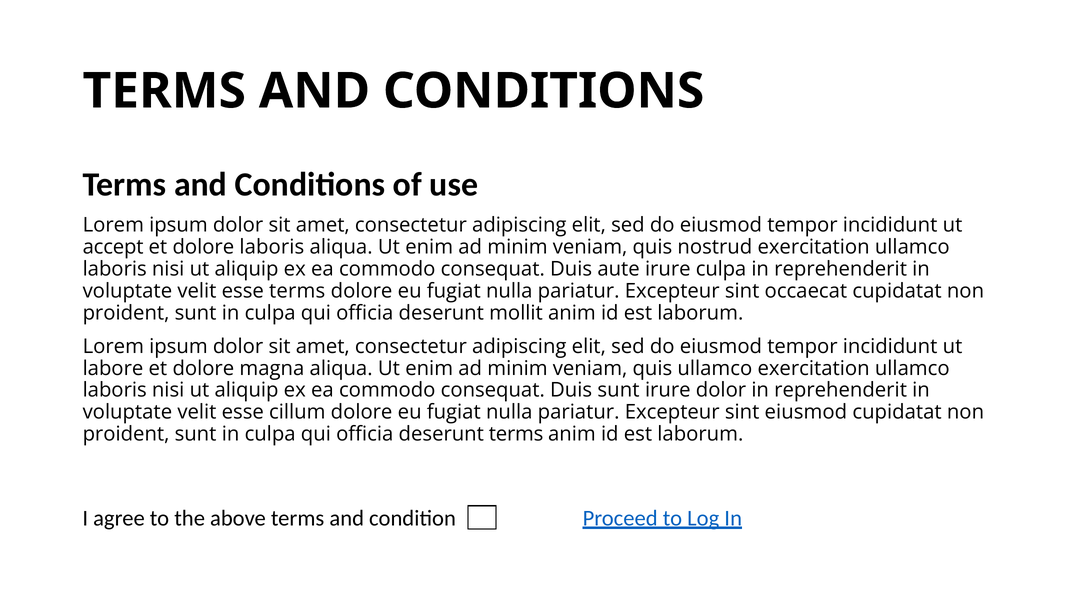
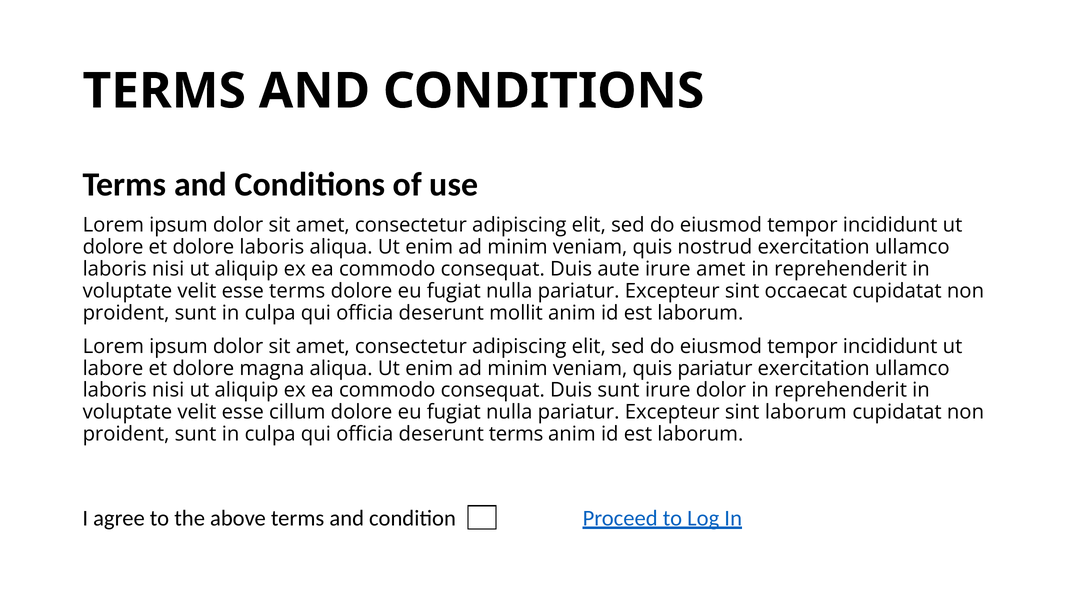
accept at (113, 247): accept -> dolore
irure culpa: culpa -> amet
quis ullamco: ullamco -> pariatur
sint eiusmod: eiusmod -> laborum
